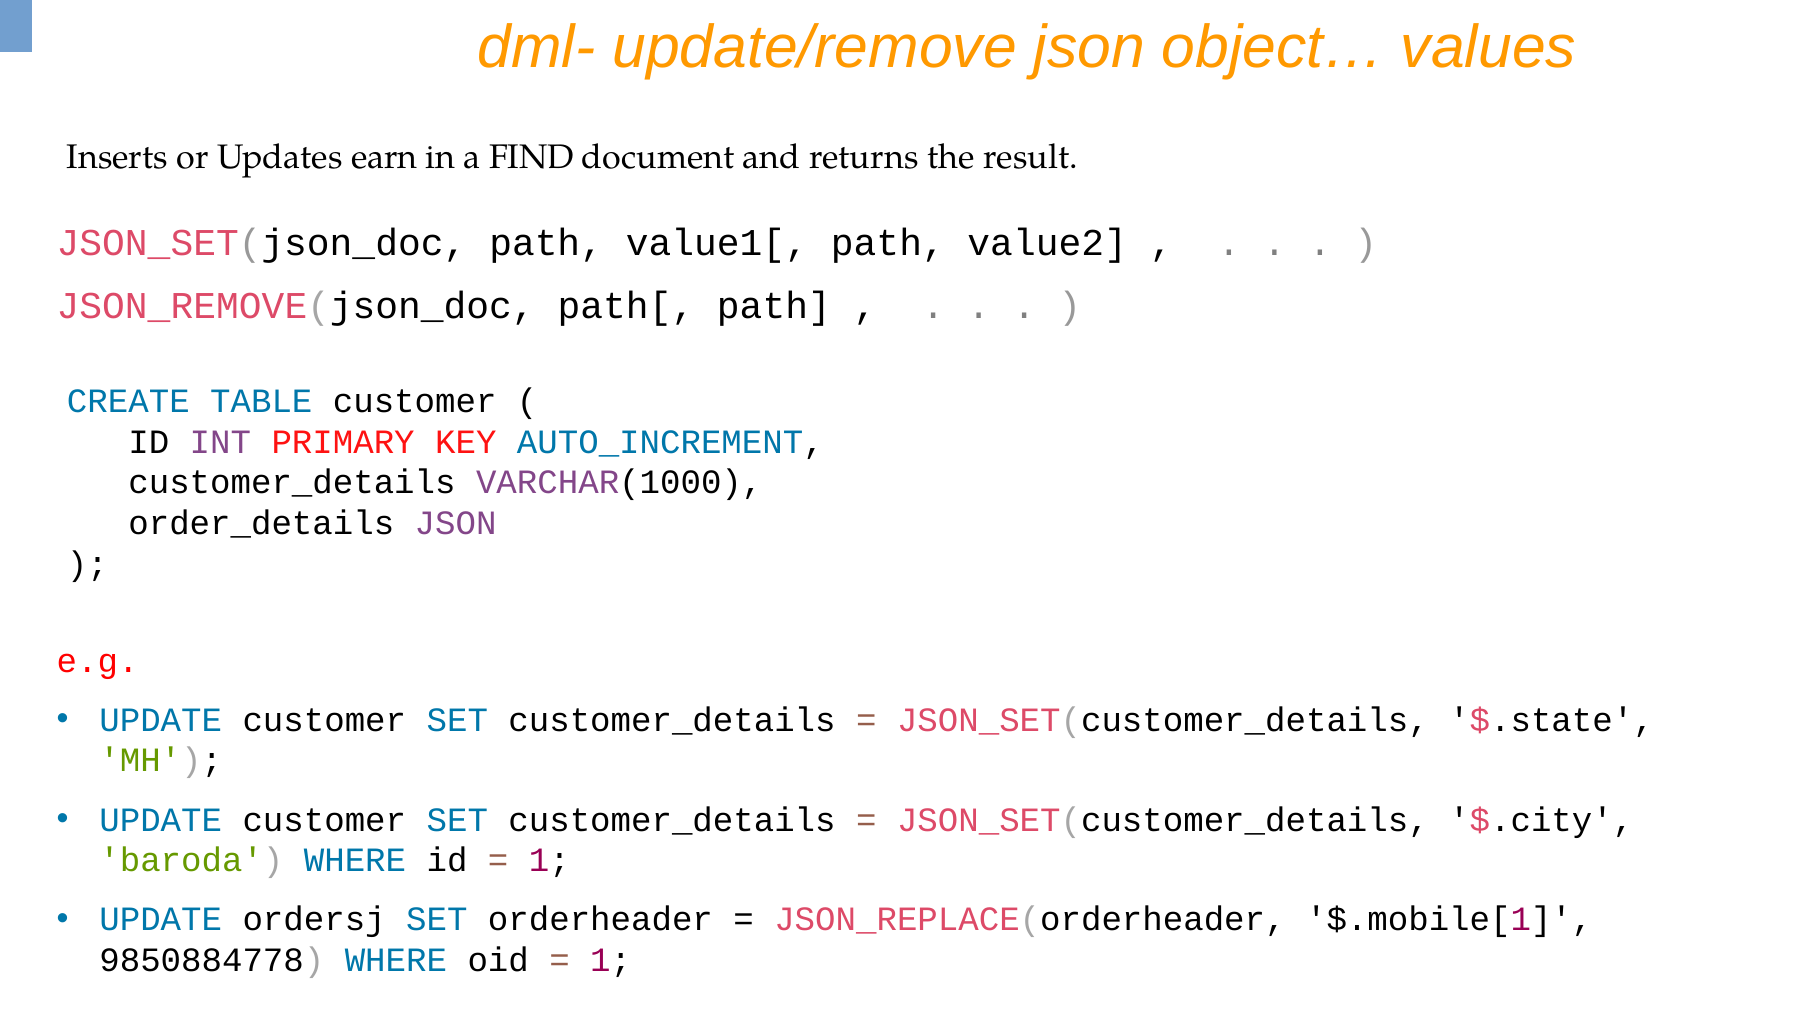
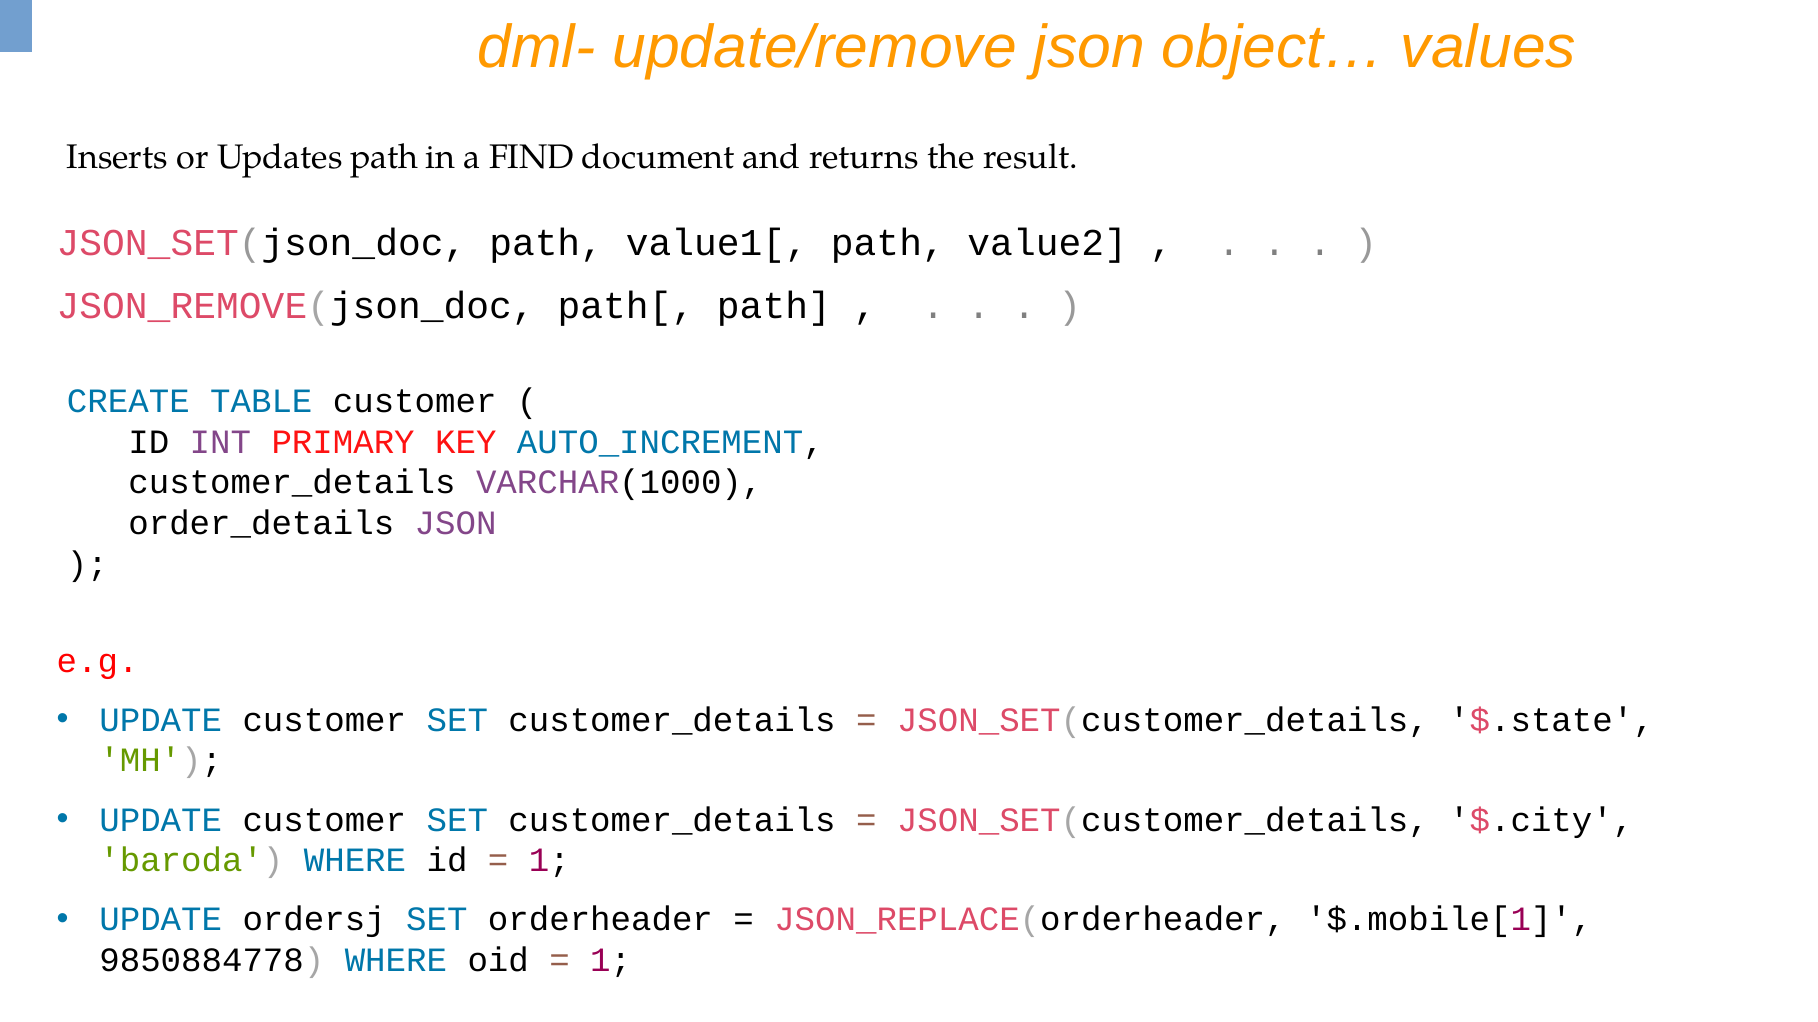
Updates earn: earn -> path
